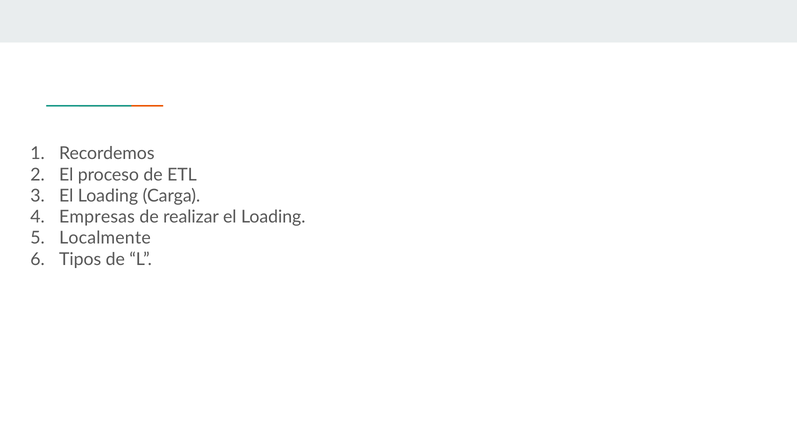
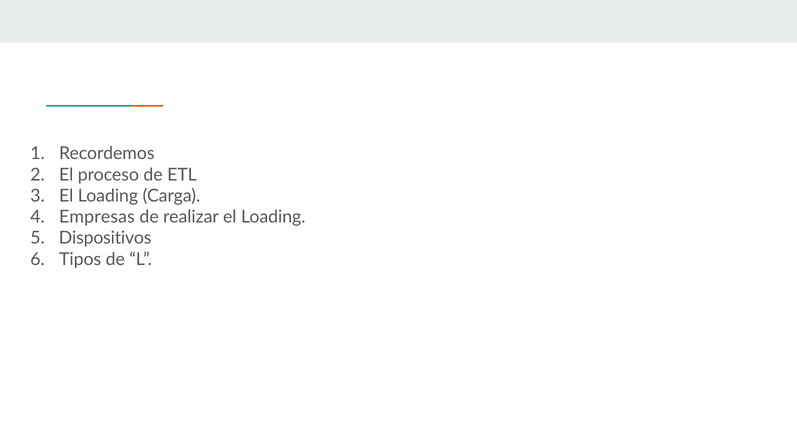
Localmente: Localmente -> Dispositivos
